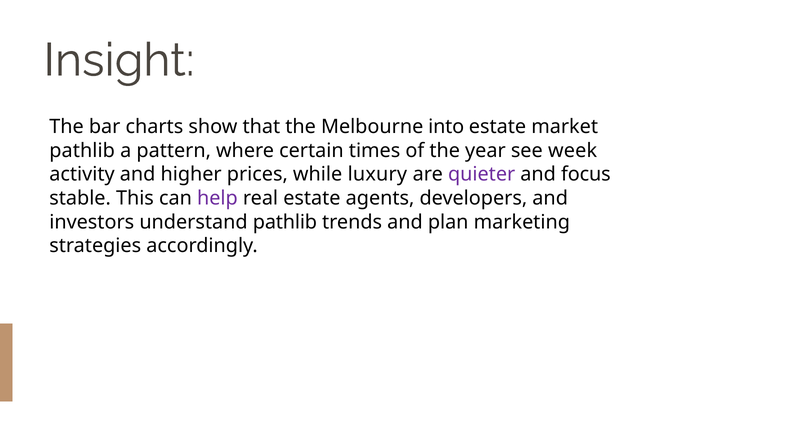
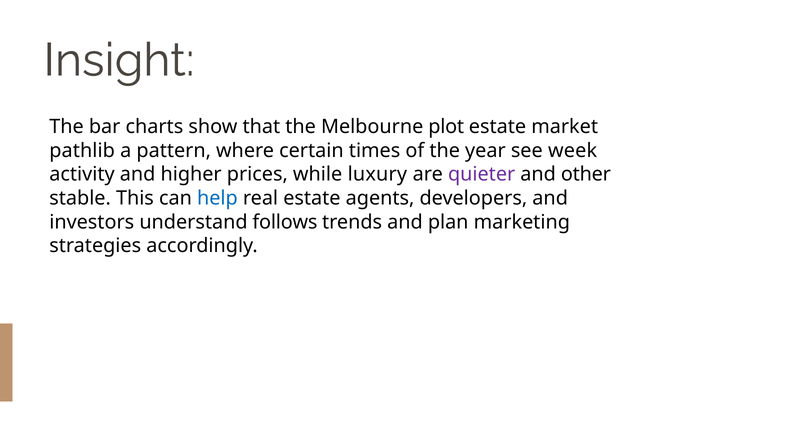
into: into -> plot
focus: focus -> other
help colour: purple -> blue
understand pathlib: pathlib -> follows
